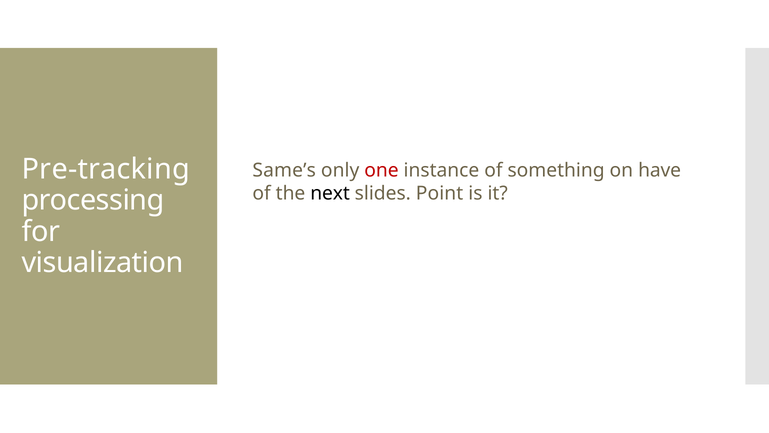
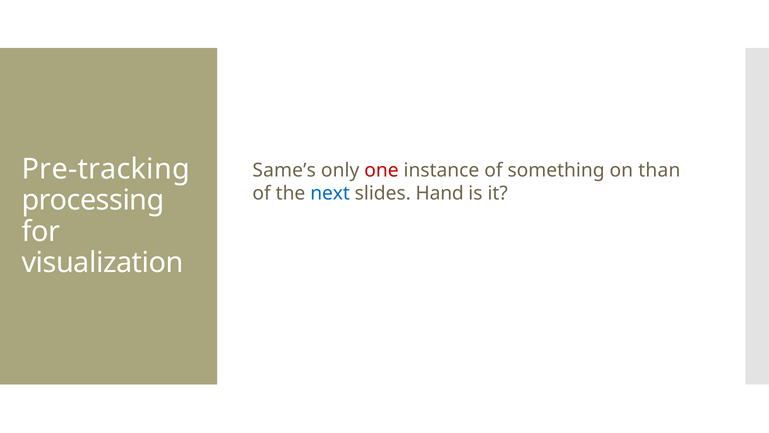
have: have -> than
next colour: black -> blue
Point: Point -> Hand
